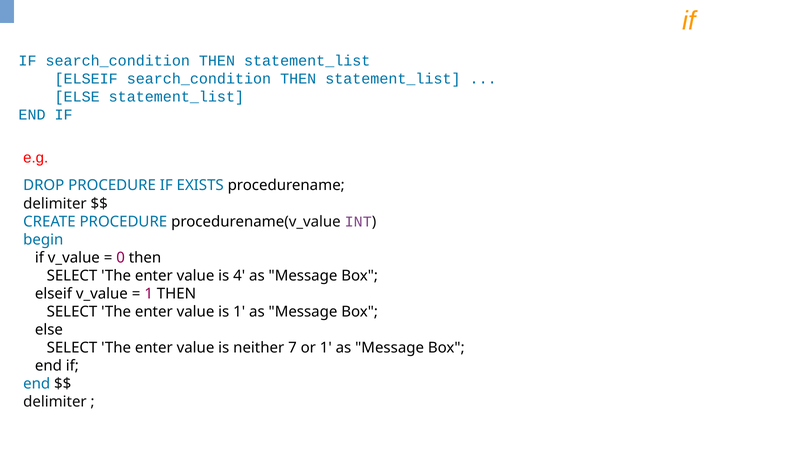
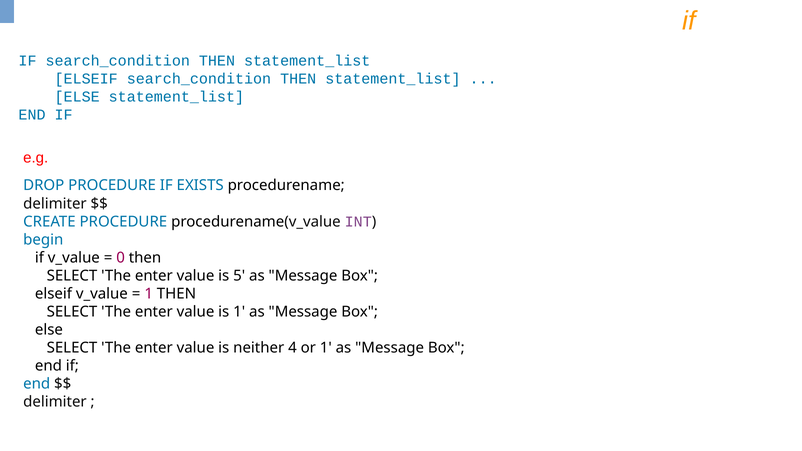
4: 4 -> 5
7: 7 -> 4
